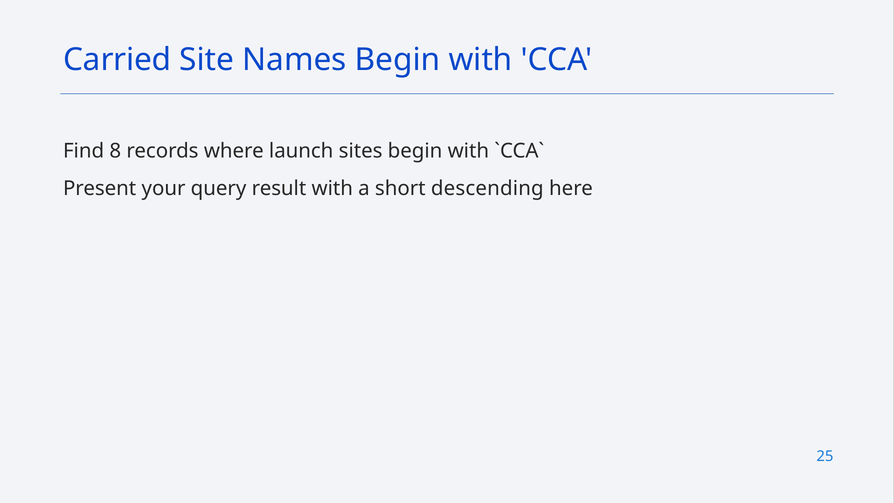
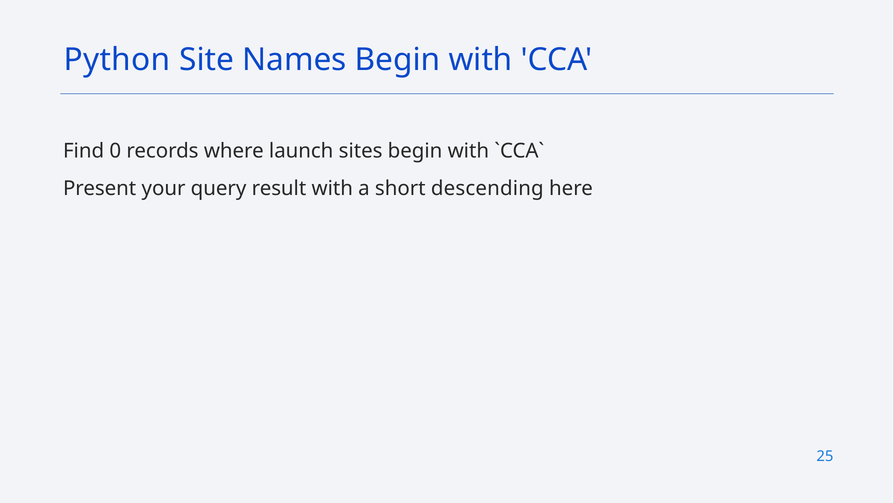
Carried: Carried -> Python
8: 8 -> 0
